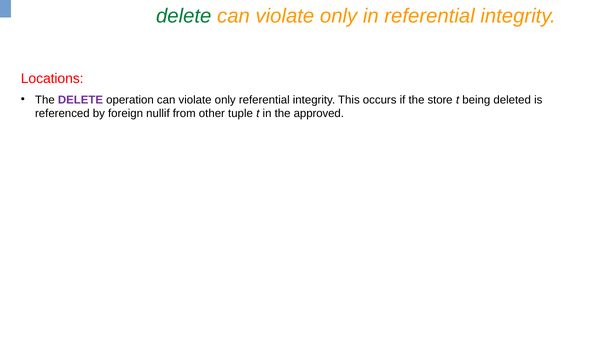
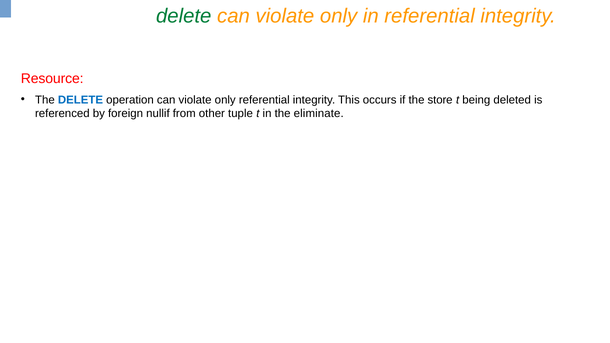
Locations: Locations -> Resource
DELETE at (80, 100) colour: purple -> blue
approved: approved -> eliminate
